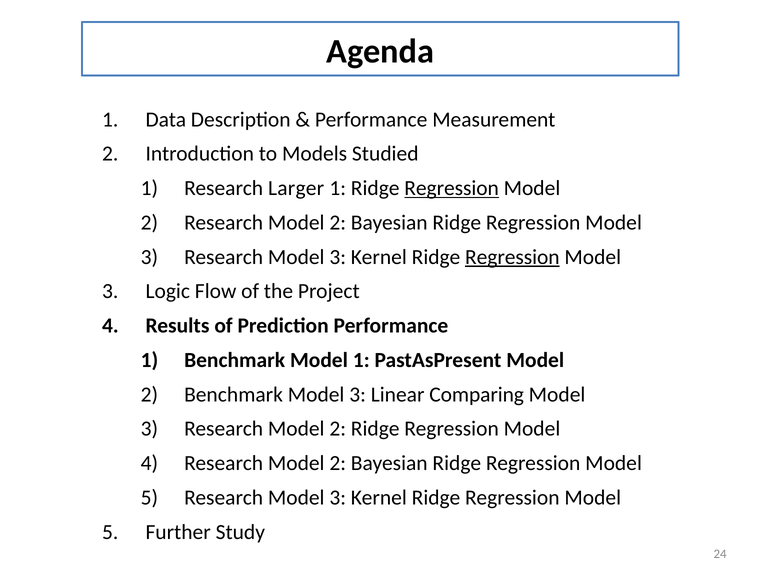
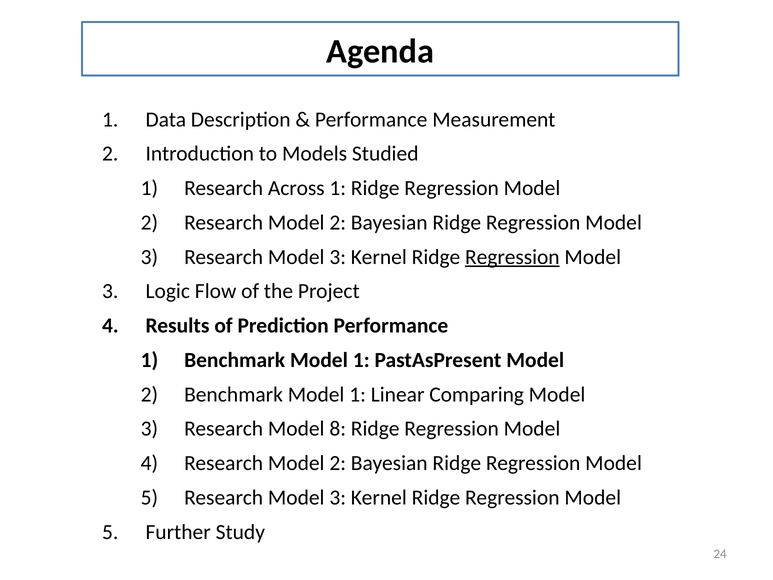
Larger: Larger -> Across
Regression at (452, 188) underline: present -> none
2 Benchmark Model 3: 3 -> 1
3 Research Model 2: 2 -> 8
